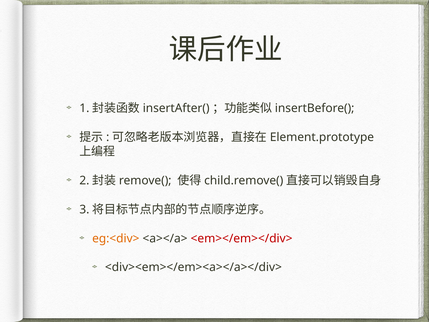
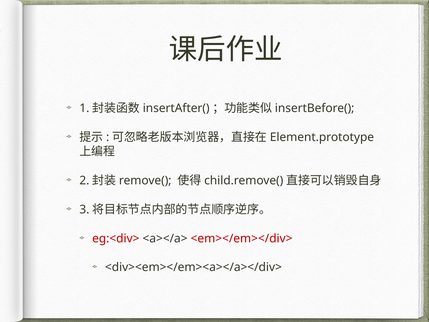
eg:<div> colour: orange -> red
